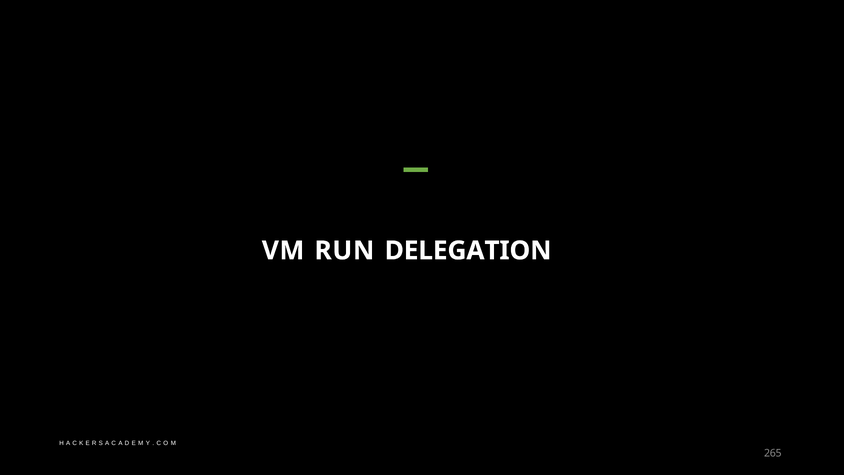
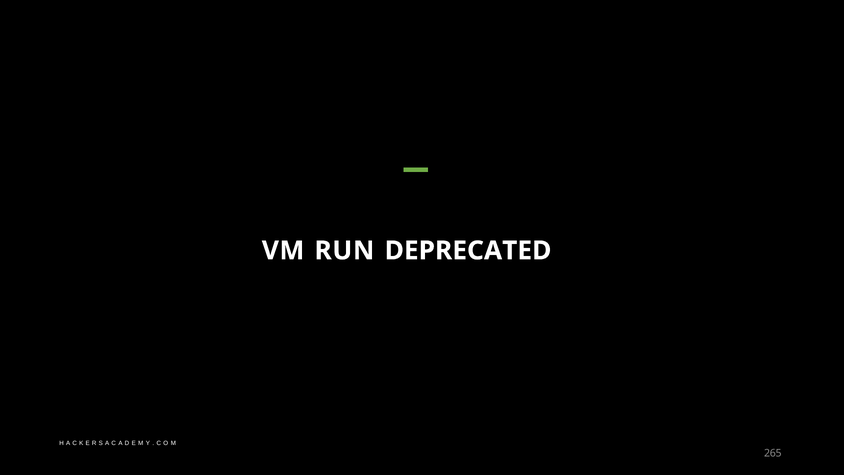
DELEGATION: DELEGATION -> DEPRECATED
